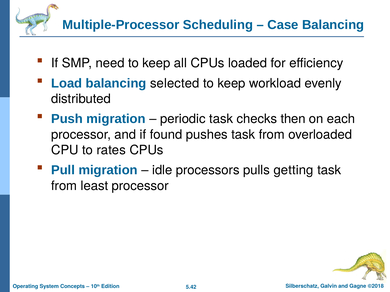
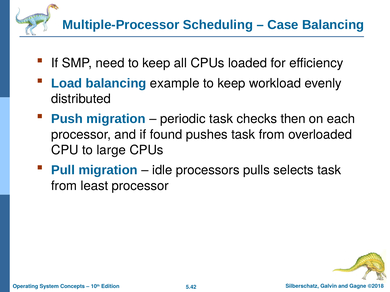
selected: selected -> example
rates: rates -> large
getting: getting -> selects
